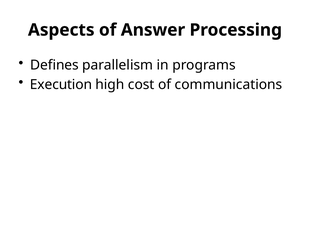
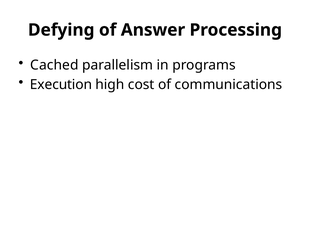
Aspects: Aspects -> Defying
Defines: Defines -> Cached
